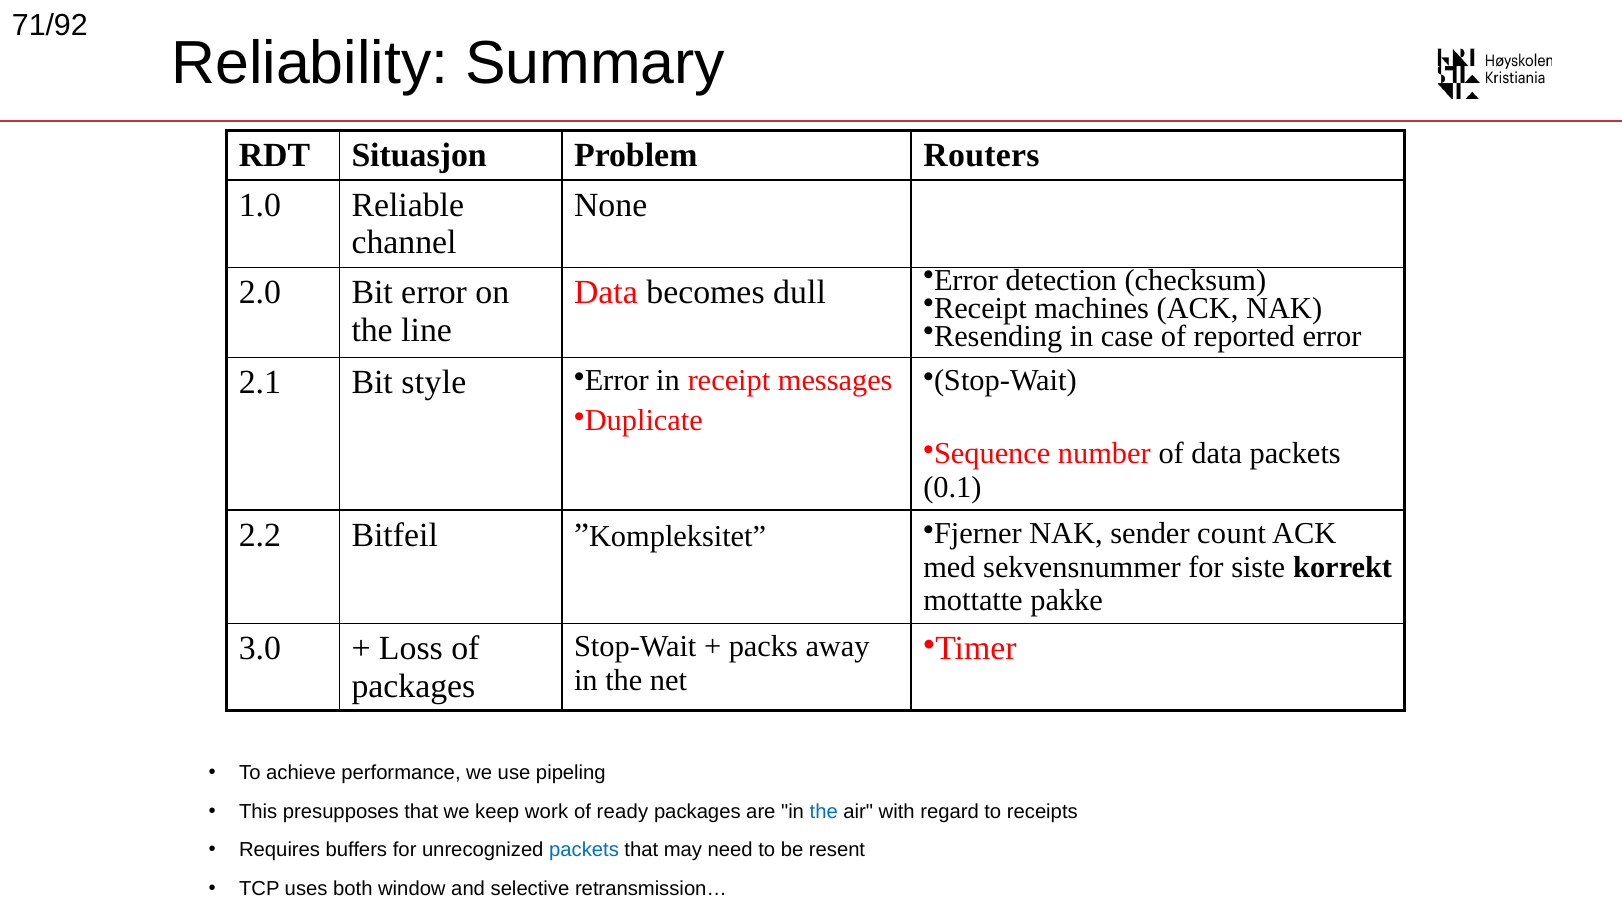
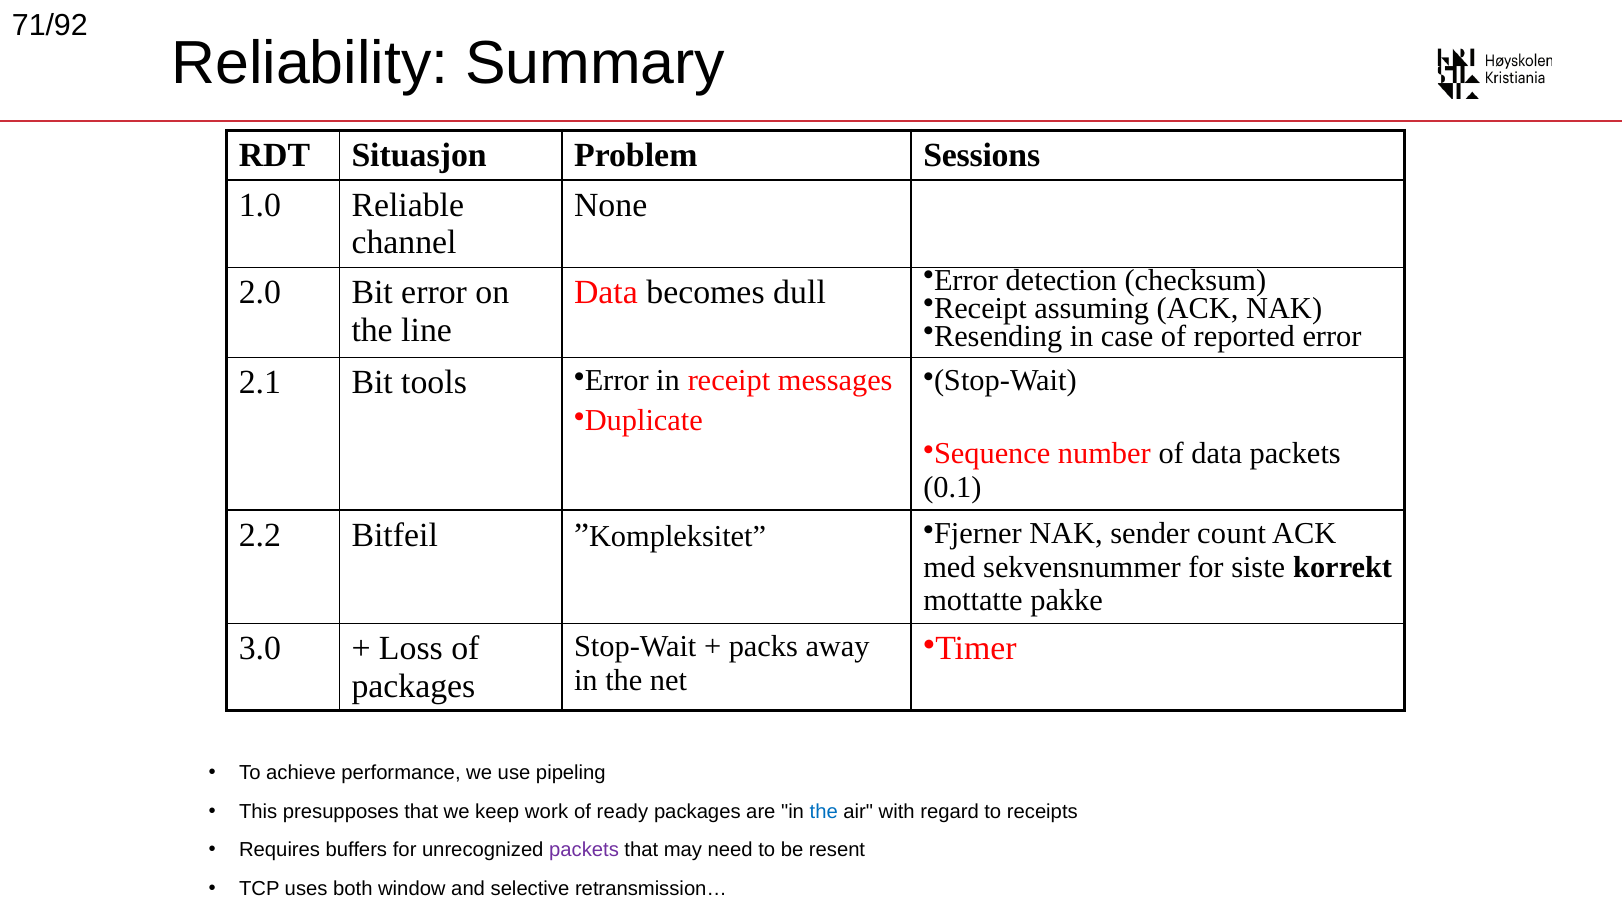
Routers: Routers -> Sessions
machines: machines -> assuming
style: style -> tools
packets at (584, 850) colour: blue -> purple
